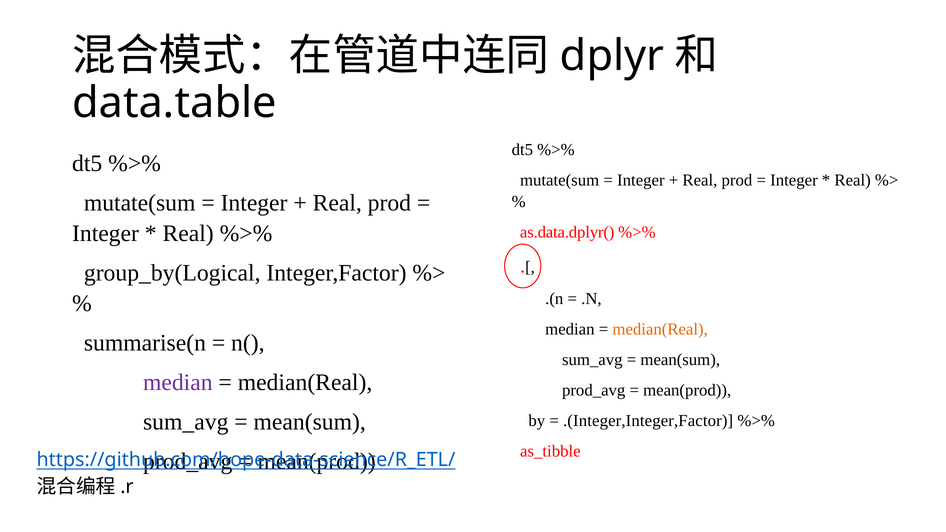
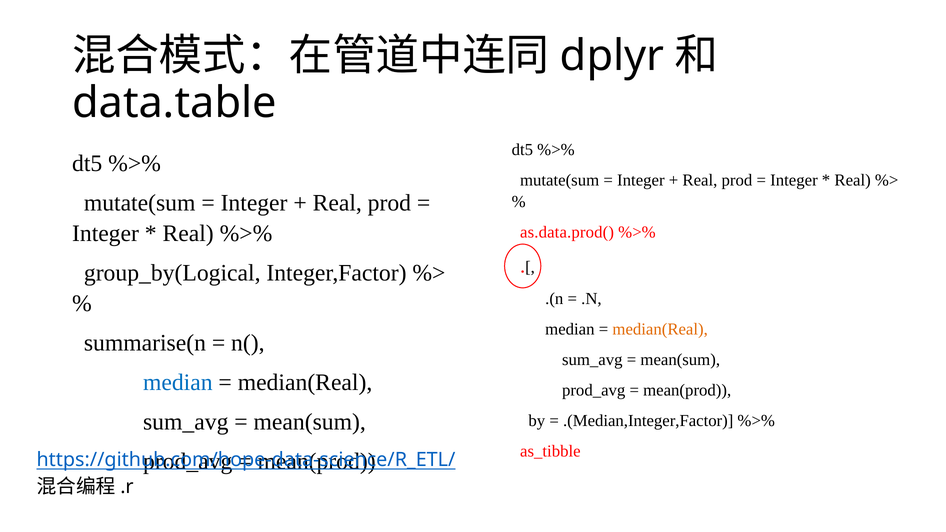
as.data.dplyr(: as.data.dplyr( -> as.data.prod(
median at (178, 383) colour: purple -> blue
.(Integer,Integer,Factor: .(Integer,Integer,Factor -> .(Median,Integer,Factor
